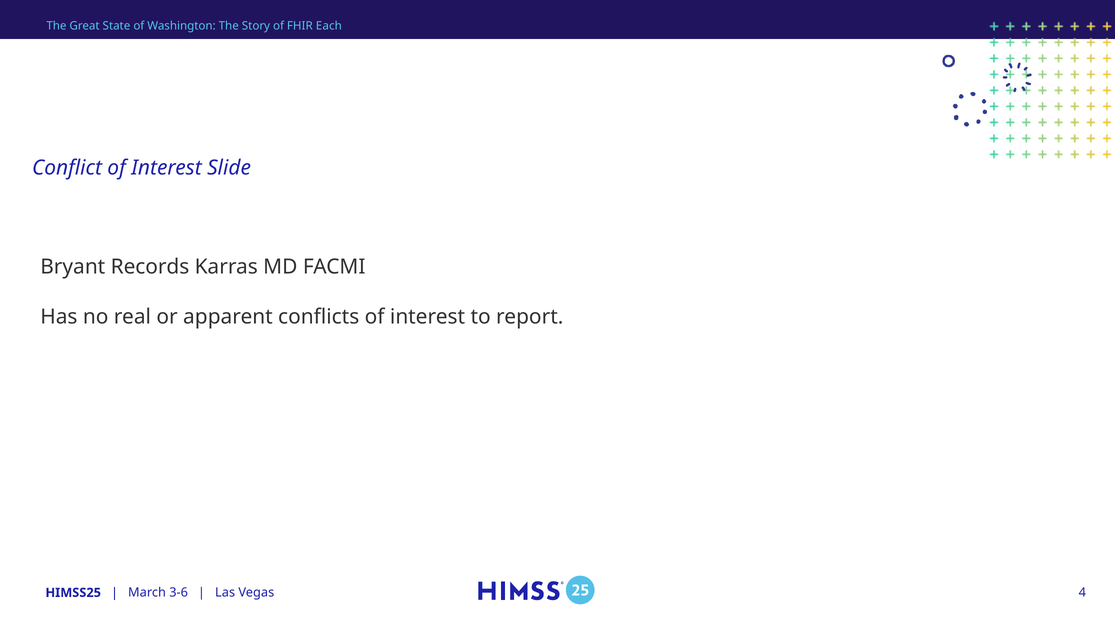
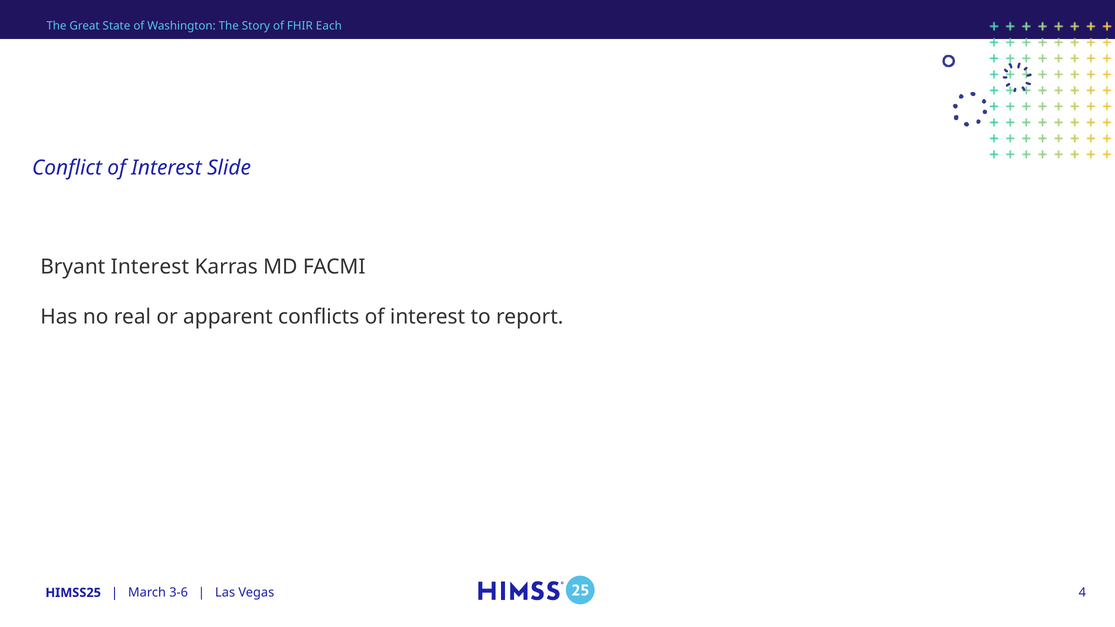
Bryant Records: Records -> Interest
